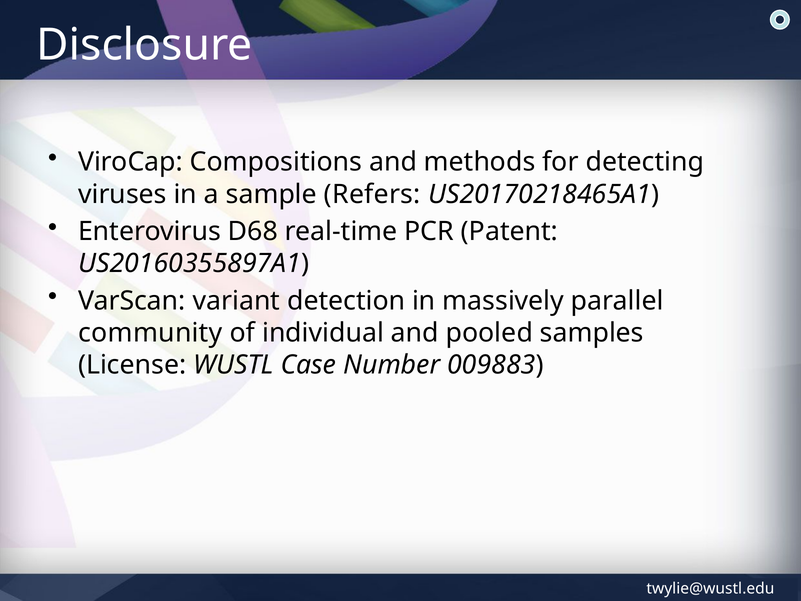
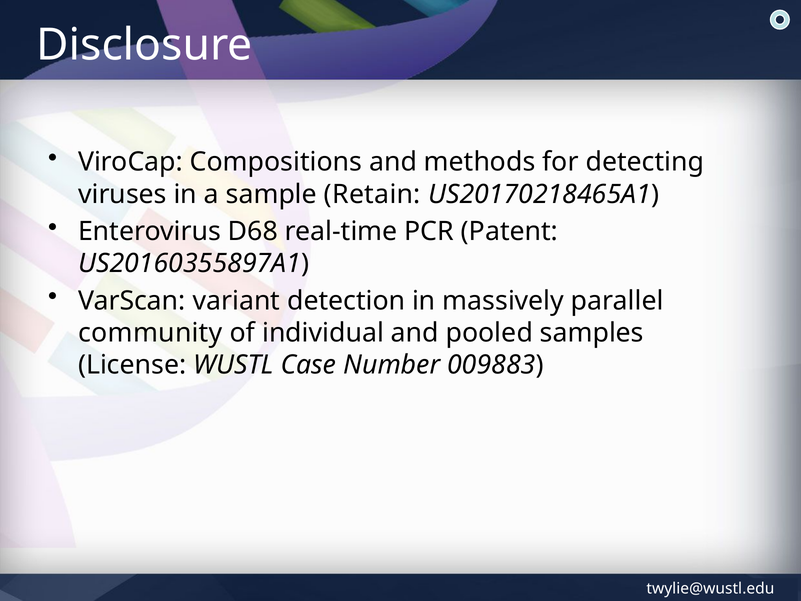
Refers: Refers -> Retain
